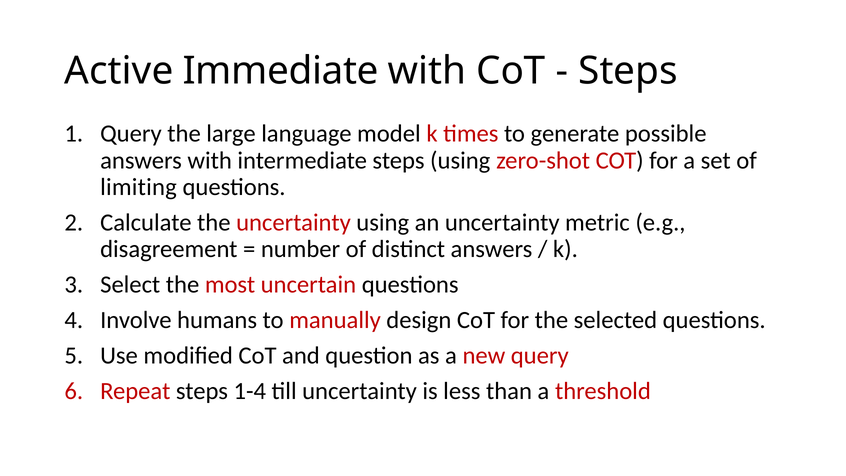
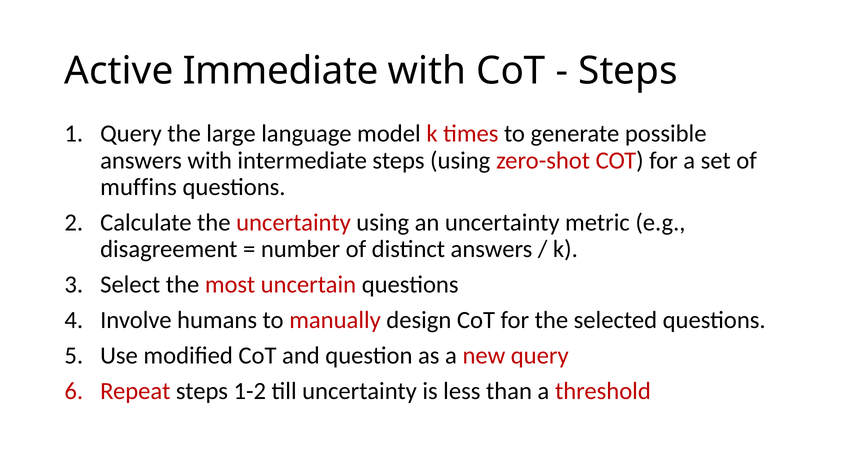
limiting: limiting -> muffins
1-4: 1-4 -> 1-2
